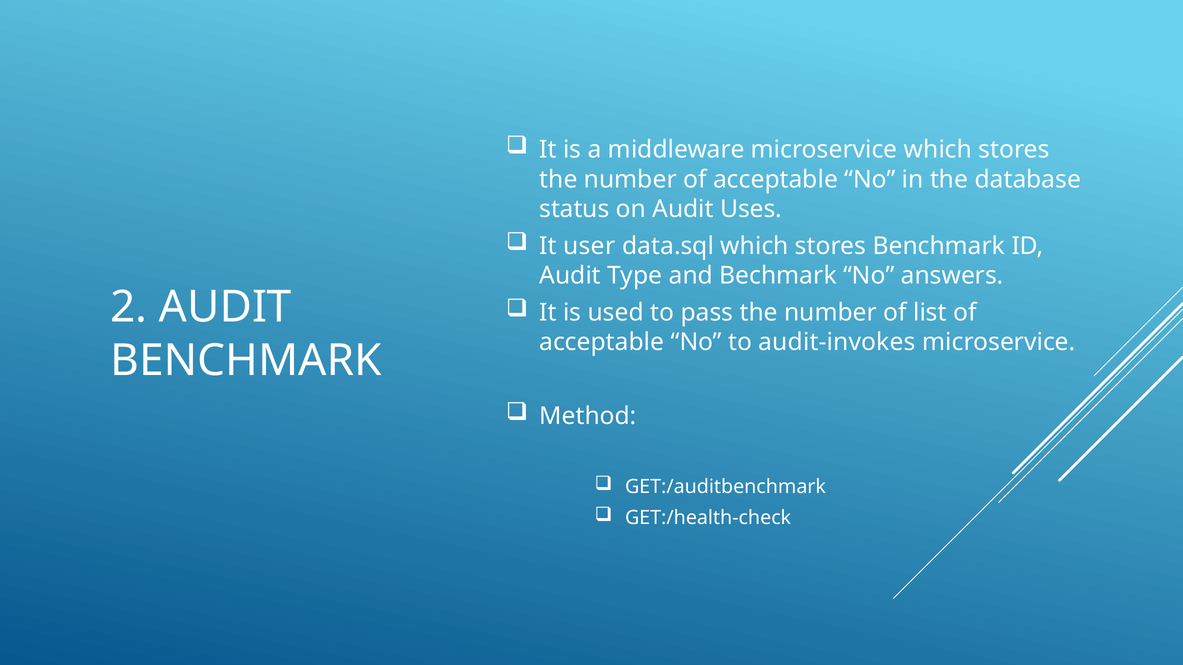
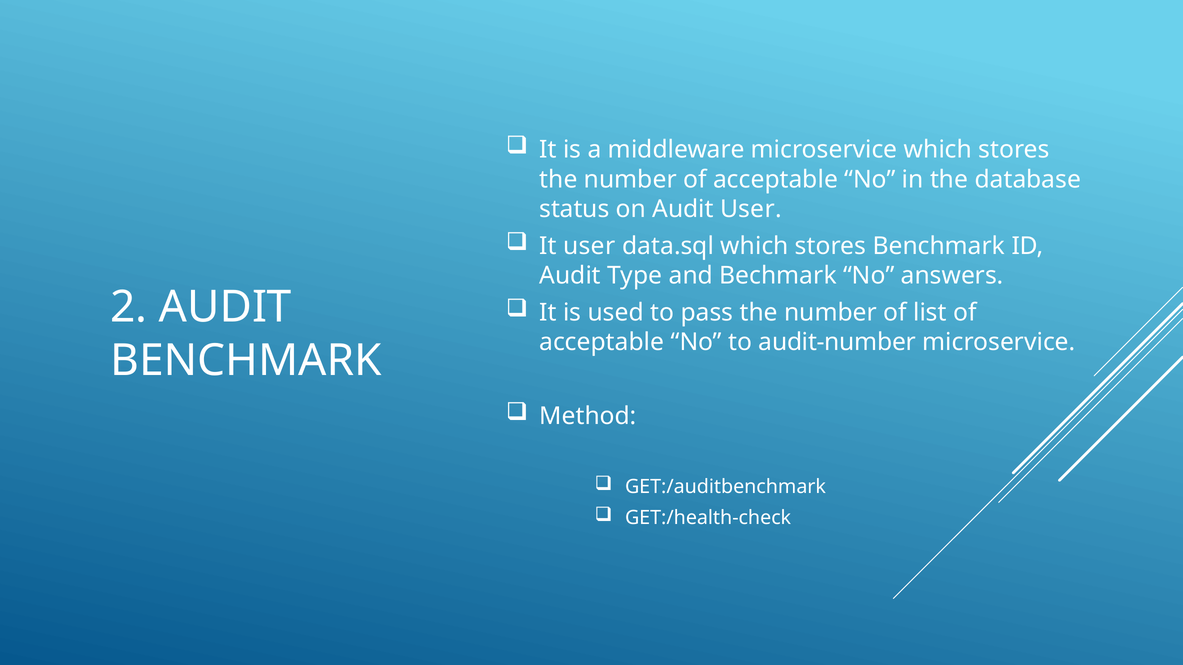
Audit Uses: Uses -> User
audit-invokes: audit-invokes -> audit-number
